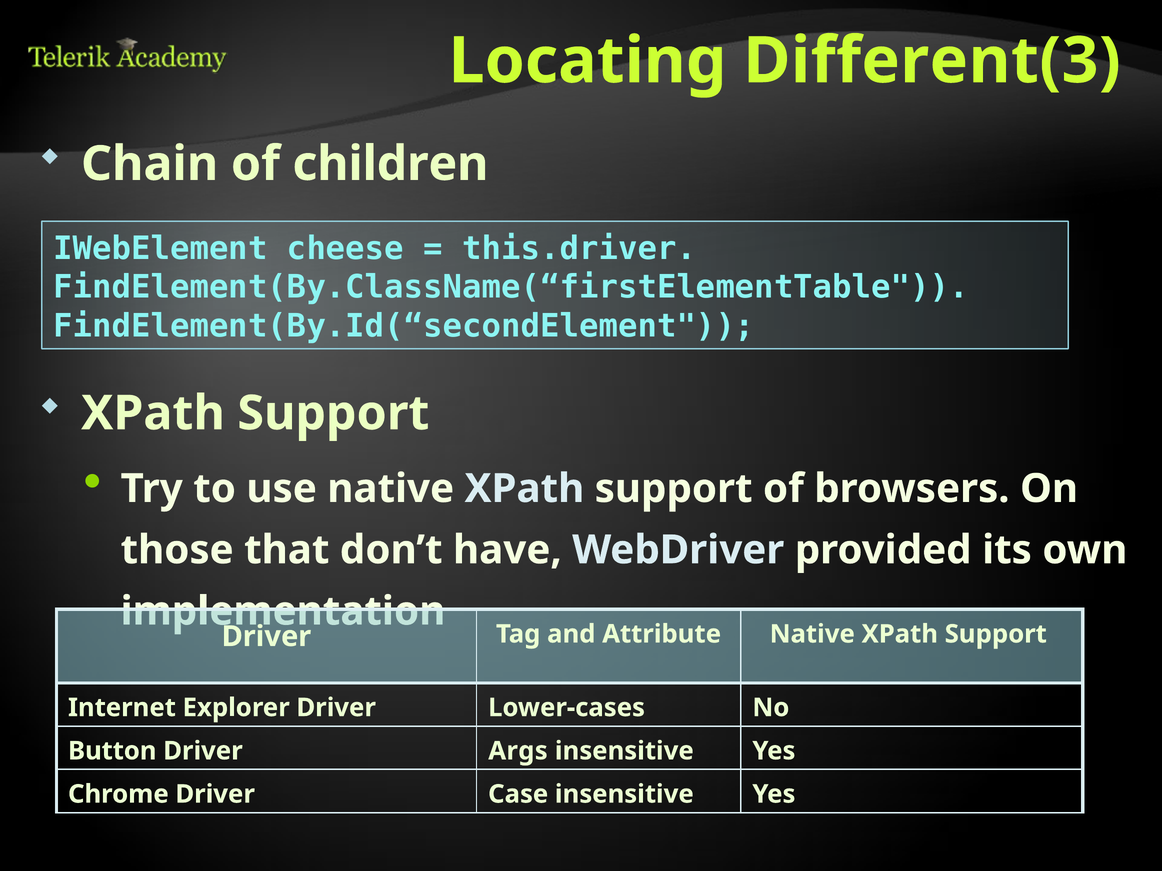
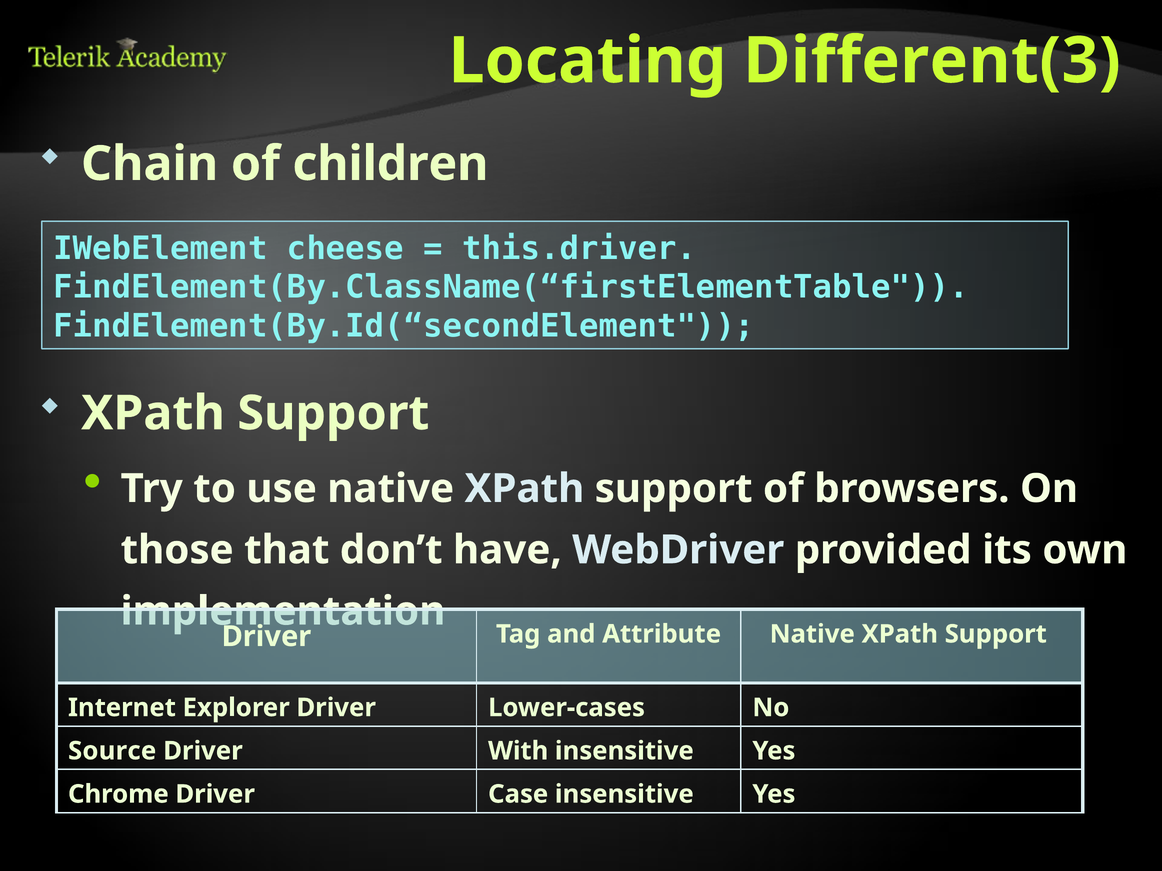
Button: Button -> Source
Args: Args -> With
